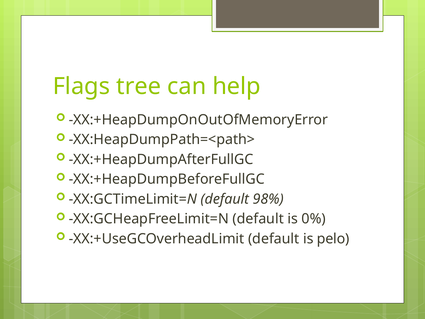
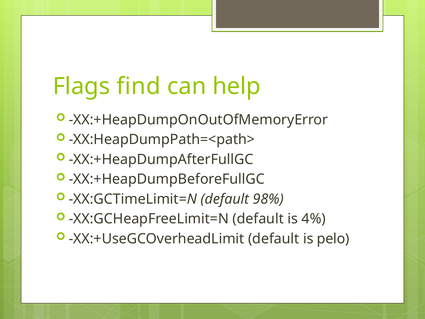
tree: tree -> find
0%: 0% -> 4%
